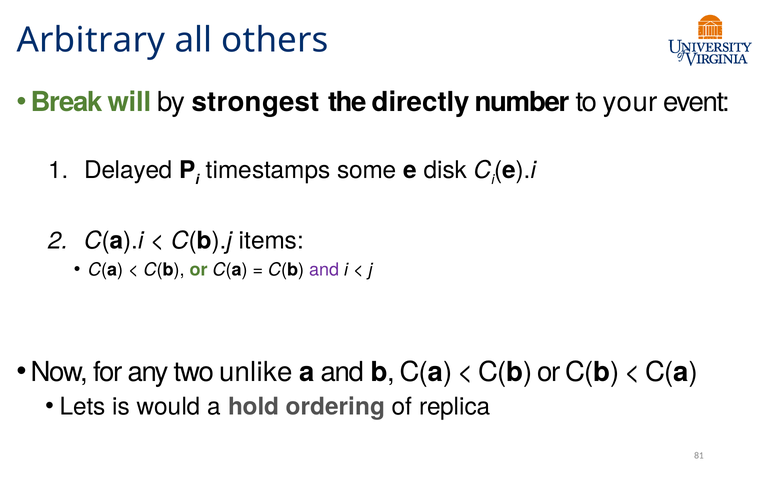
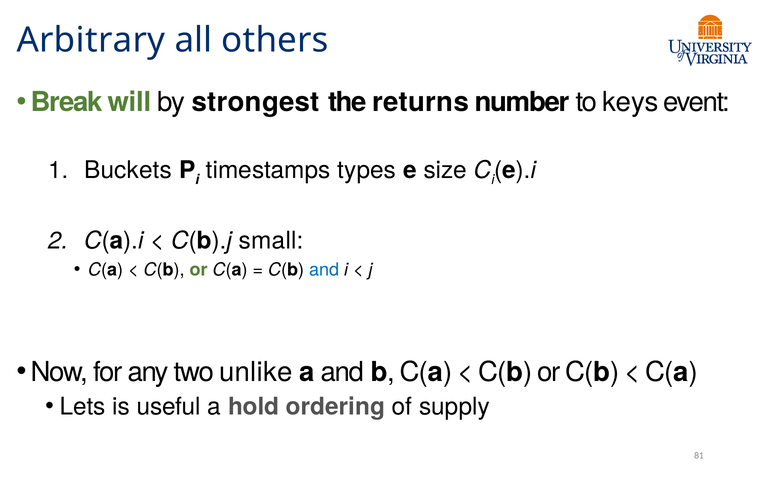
directly: directly -> returns
your: your -> keys
Delayed: Delayed -> Buckets
some: some -> types
disk: disk -> size
items: items -> small
and at (324, 270) colour: purple -> blue
would: would -> useful
replica: replica -> supply
